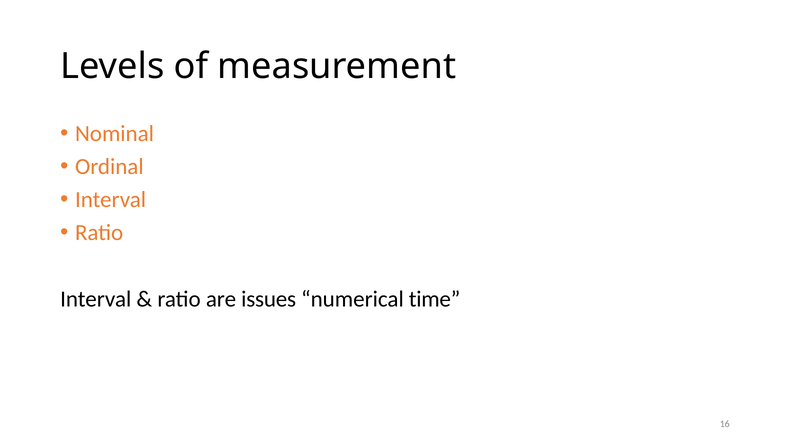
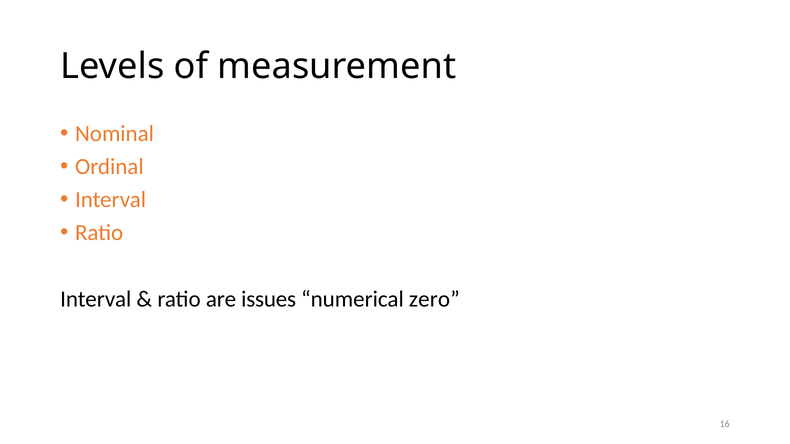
time: time -> zero
